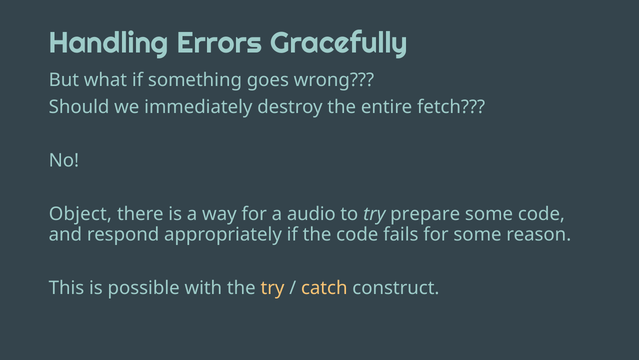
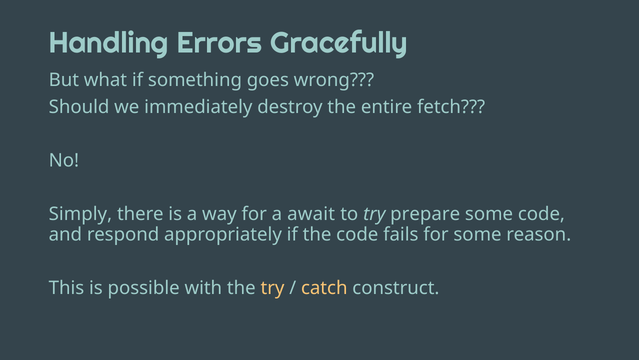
Object: Object -> Simply
audio: audio -> await
